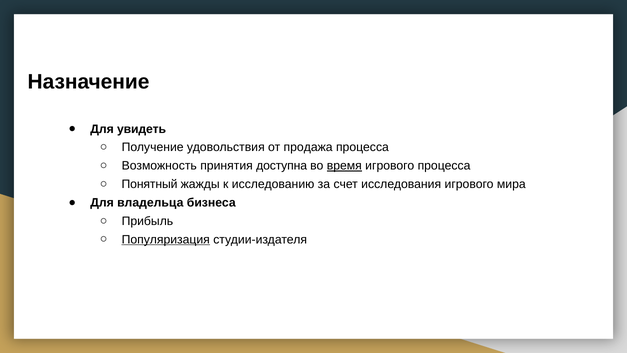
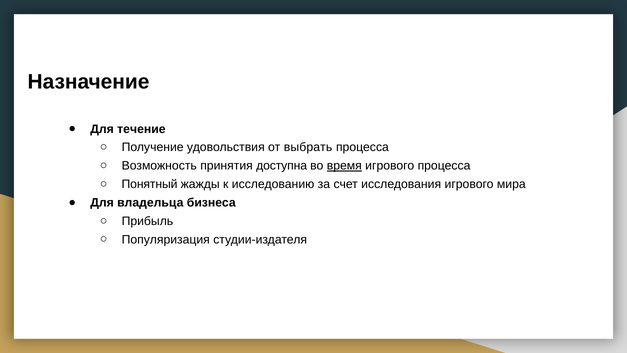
увидеть: увидеть -> течение
продажа: продажа -> выбрать
Популяризация underline: present -> none
